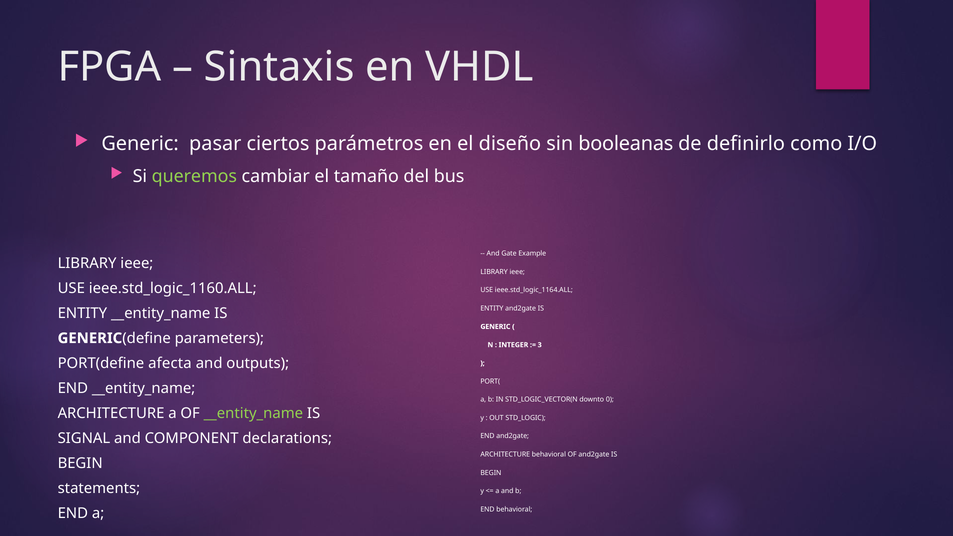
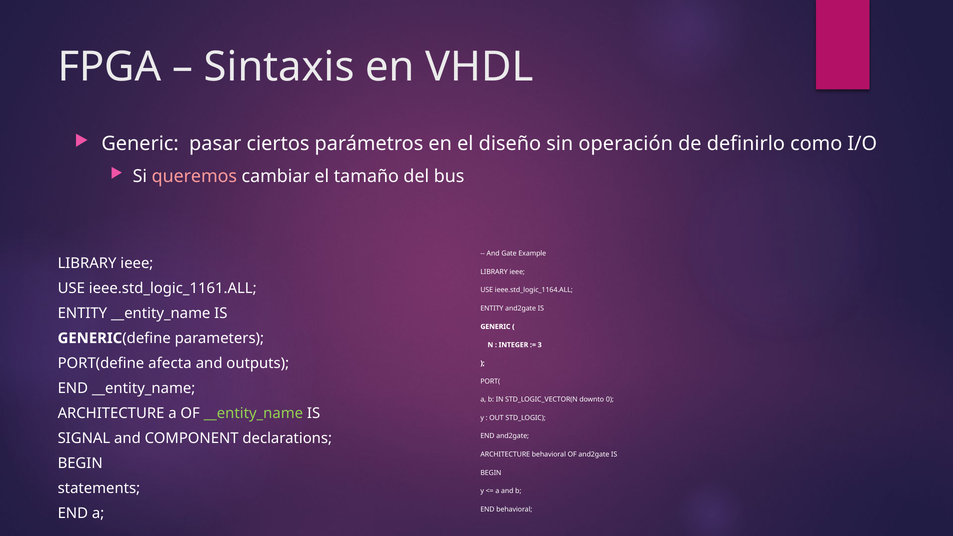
booleanas: booleanas -> operación
queremos colour: light green -> pink
ieee.std_logic_1160.ALL: ieee.std_logic_1160.ALL -> ieee.std_logic_1161.ALL
